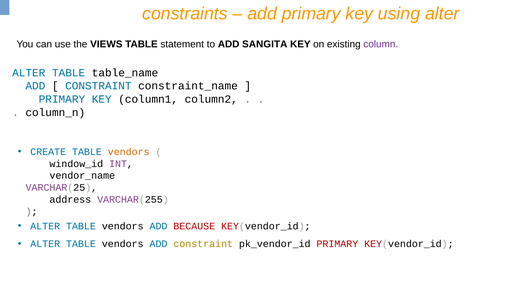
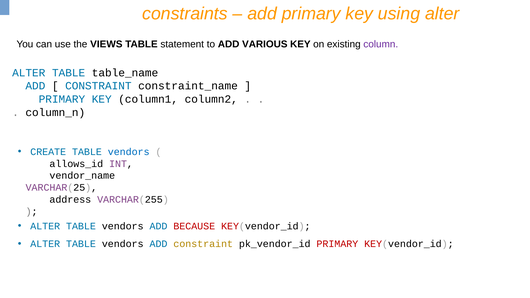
SANGITA: SANGITA -> VARIOUS
vendors at (129, 152) colour: orange -> blue
window_id: window_id -> allows_id
